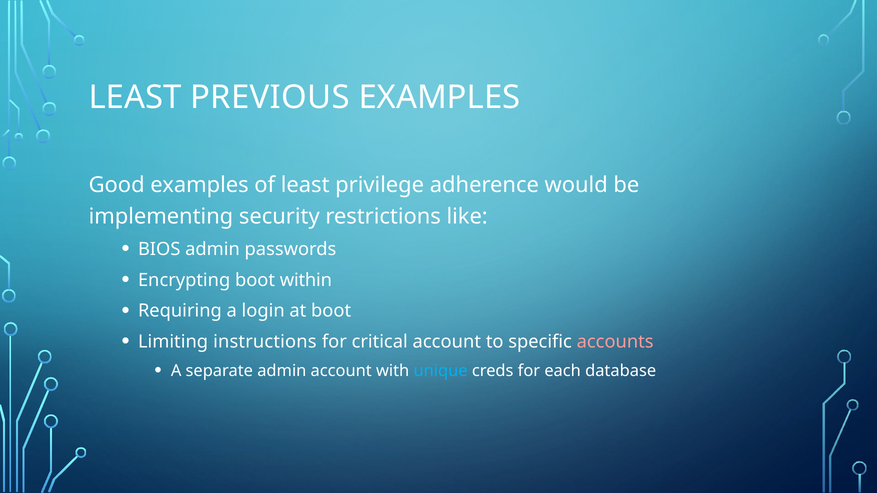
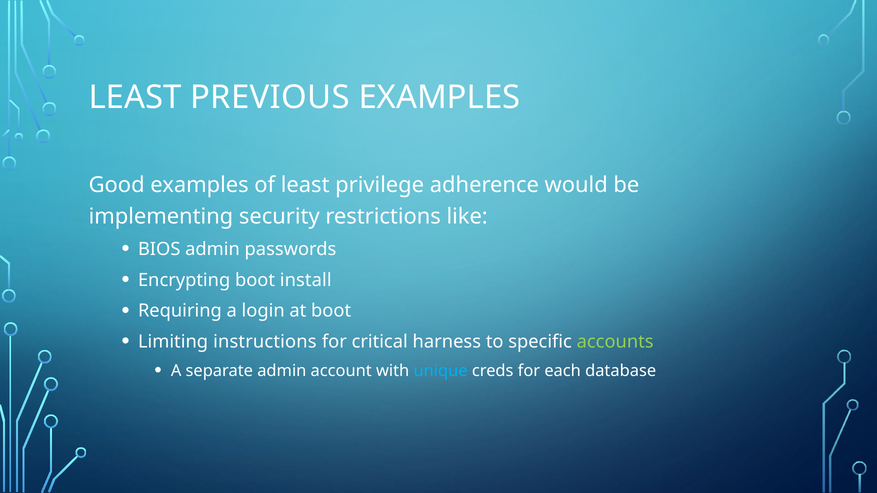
within: within -> install
critical account: account -> harness
accounts colour: pink -> light green
